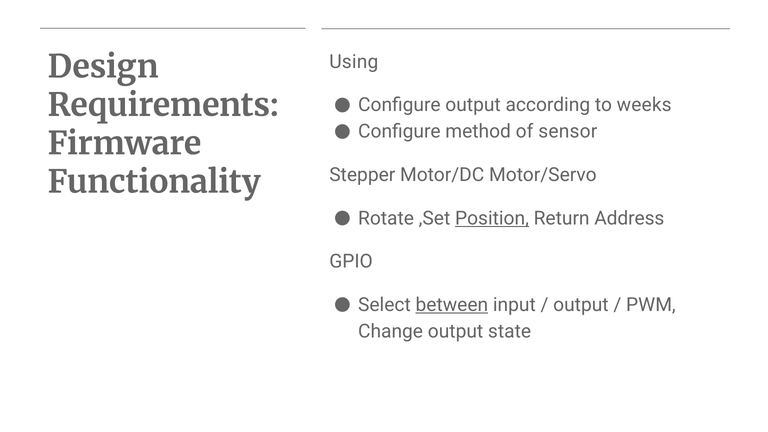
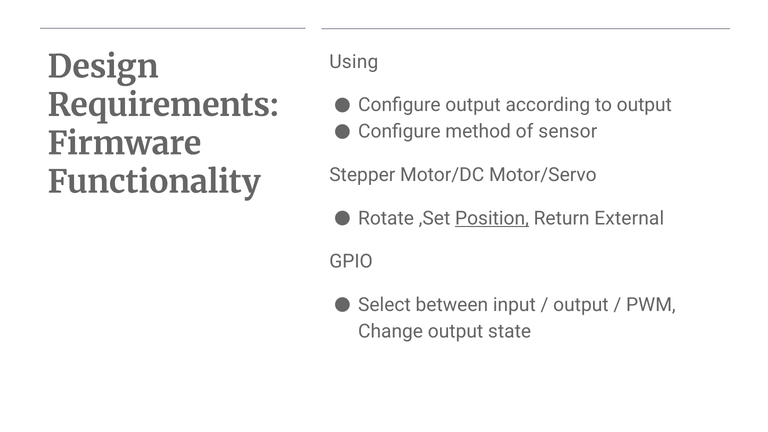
to weeks: weeks -> output
Address: Address -> External
between underline: present -> none
